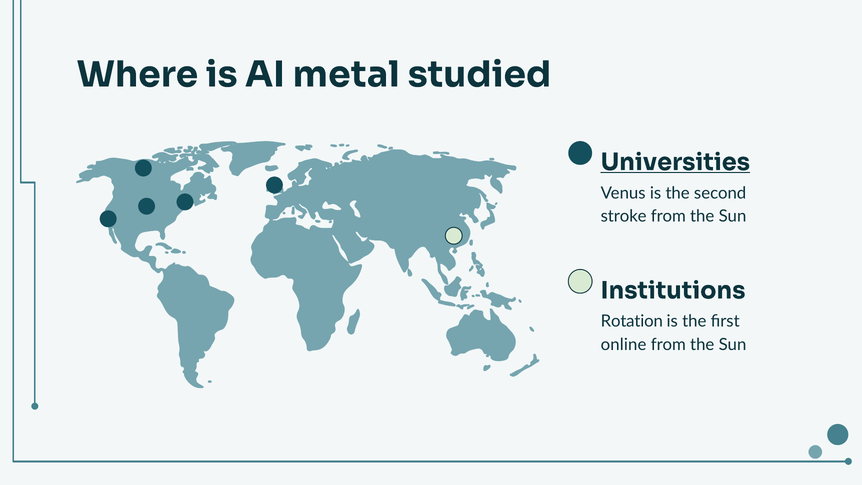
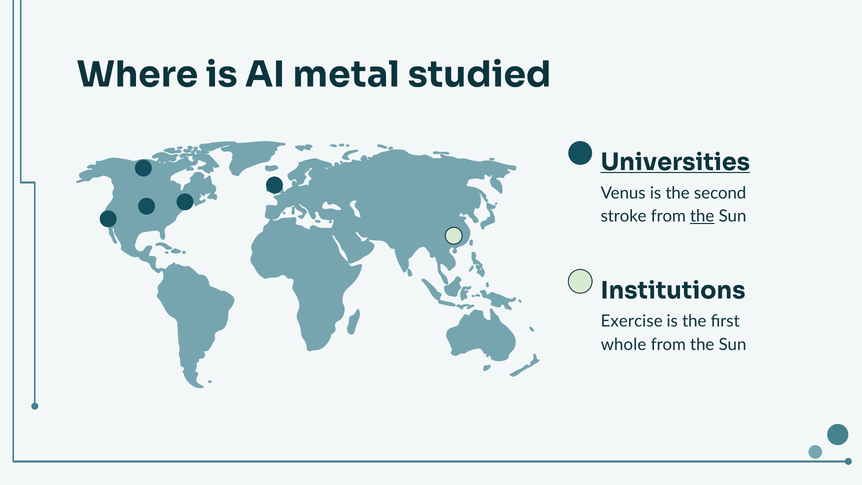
the at (702, 216) underline: none -> present
Rotation: Rotation -> Exercise
online: online -> whole
